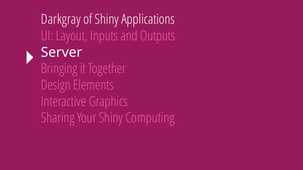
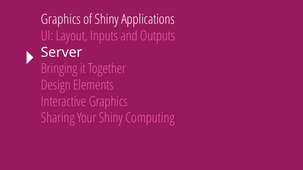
Darkgray at (61, 19): Darkgray -> Graphics
